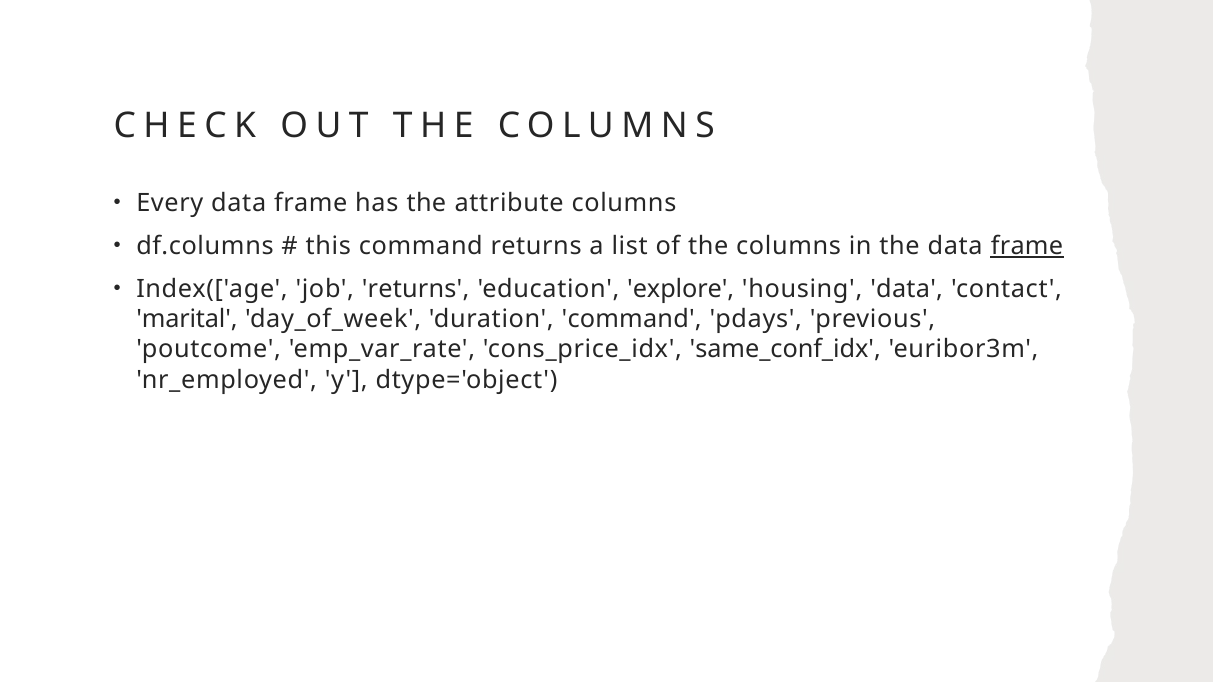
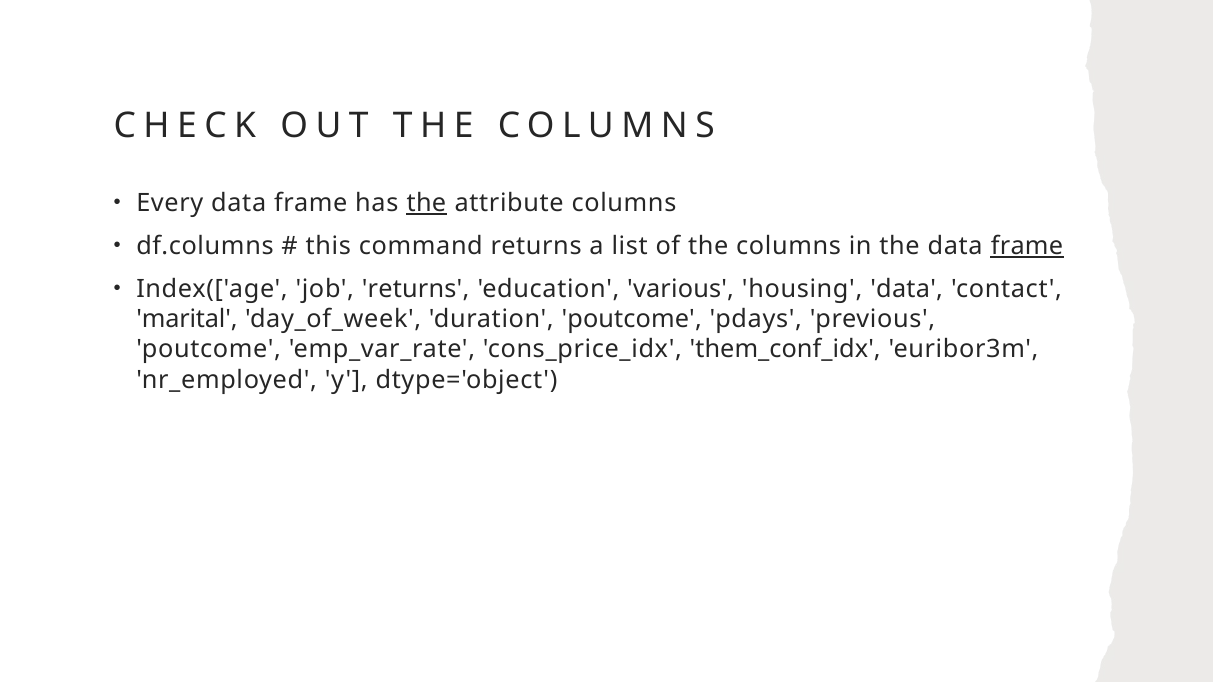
the at (426, 203) underline: none -> present
explore: explore -> various
duration command: command -> poutcome
same_conf_idx: same_conf_idx -> them_conf_idx
